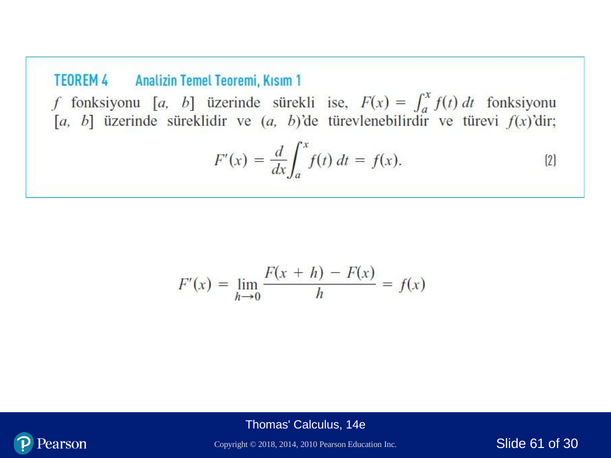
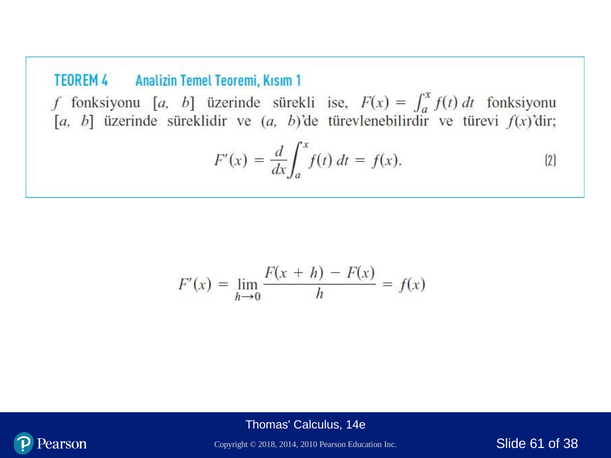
30: 30 -> 38
